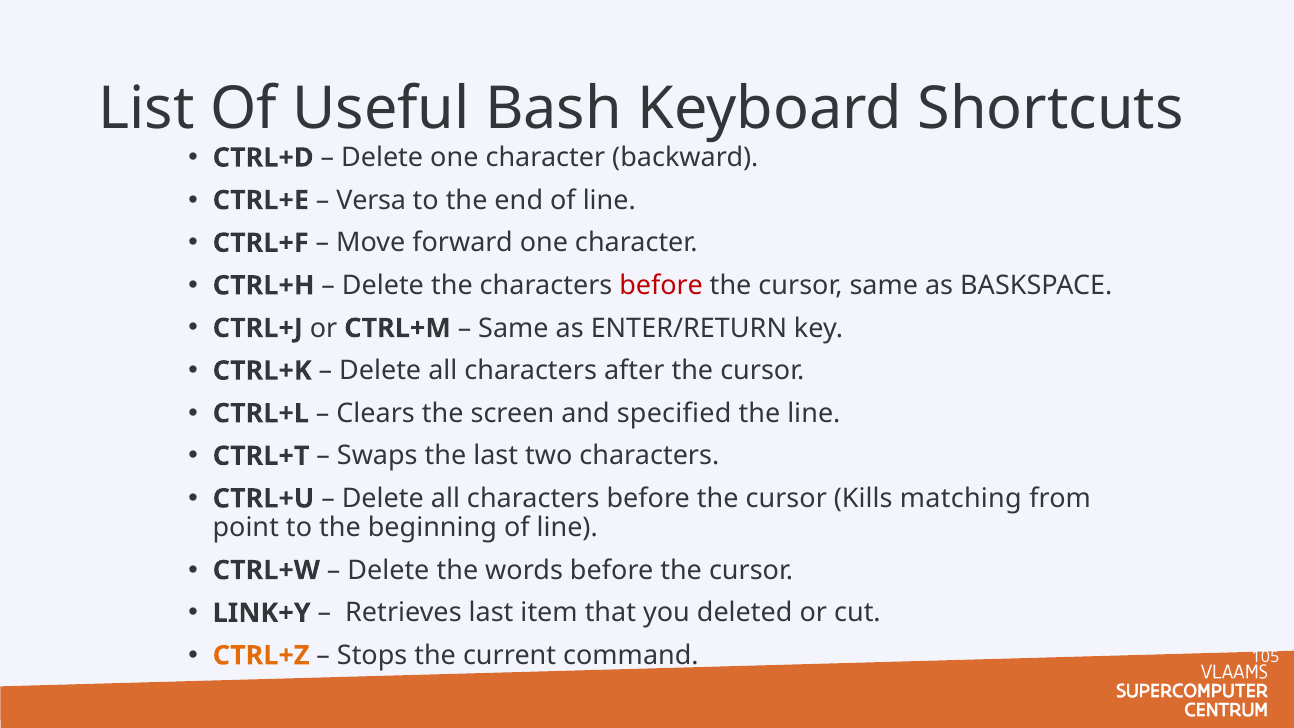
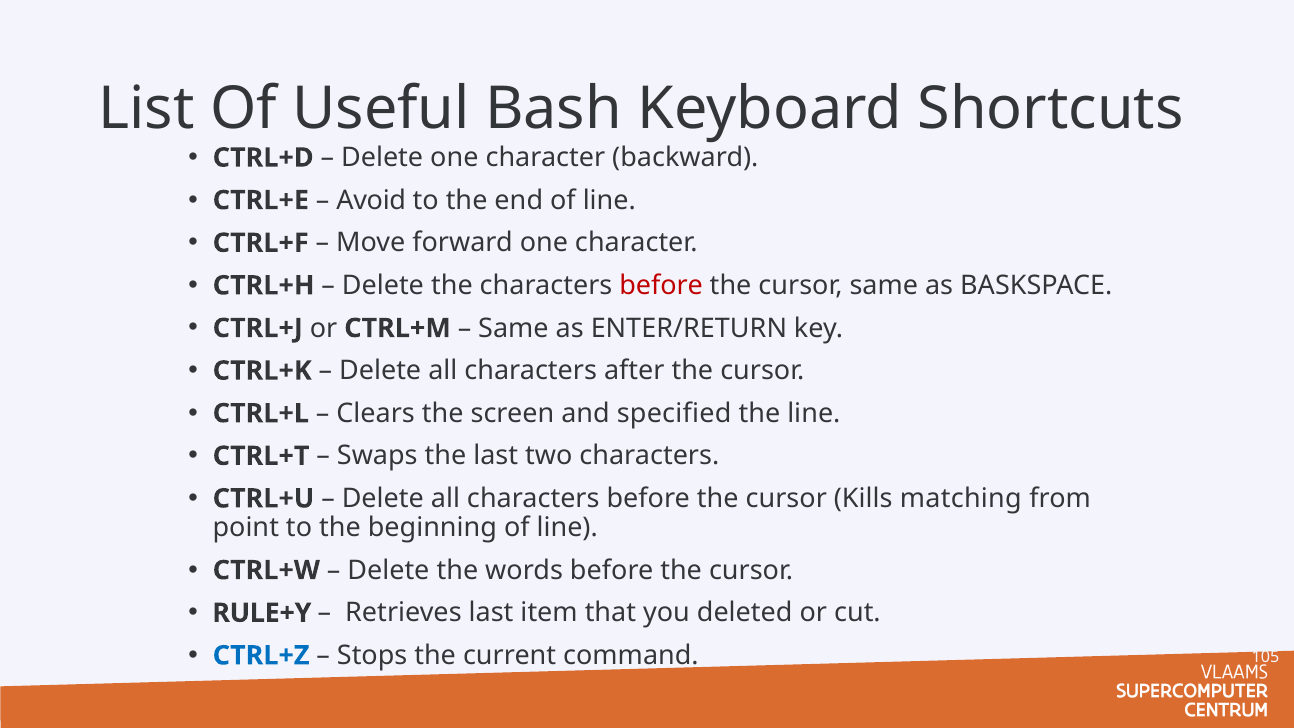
Versa: Versa -> Avoid
LINK+Y: LINK+Y -> RULE+Y
CTRL+Z colour: orange -> blue
